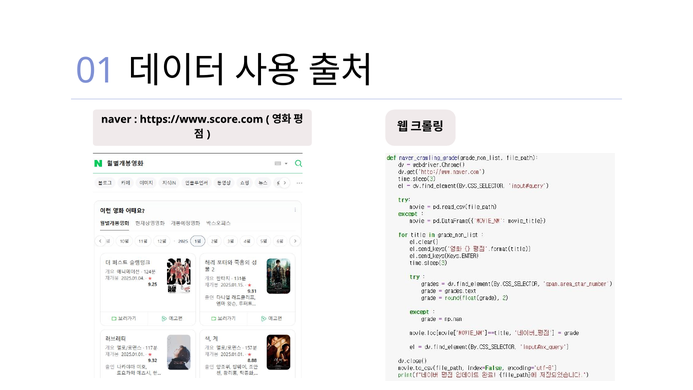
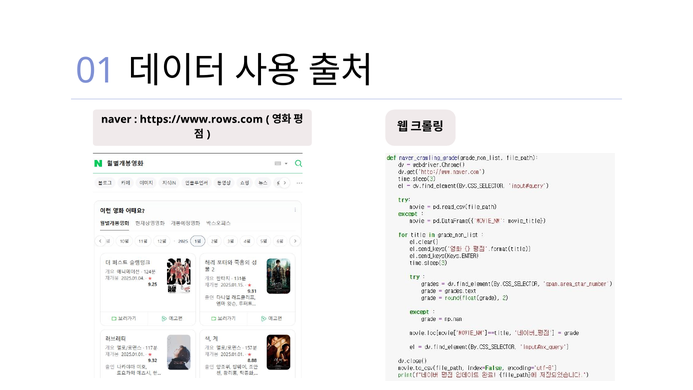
https://www.score.com: https://www.score.com -> https://www.rows.com
